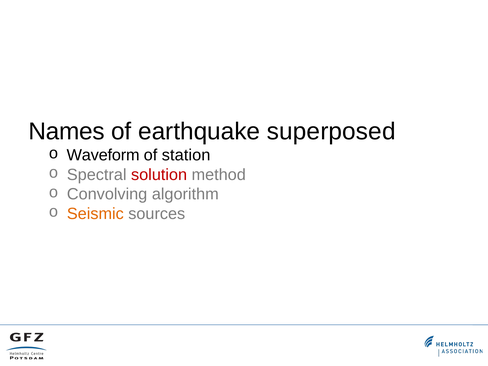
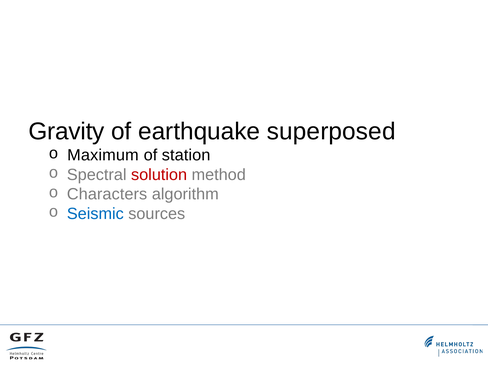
Names: Names -> Gravity
Waveform: Waveform -> Maximum
Convolving: Convolving -> Characters
Seismic colour: orange -> blue
